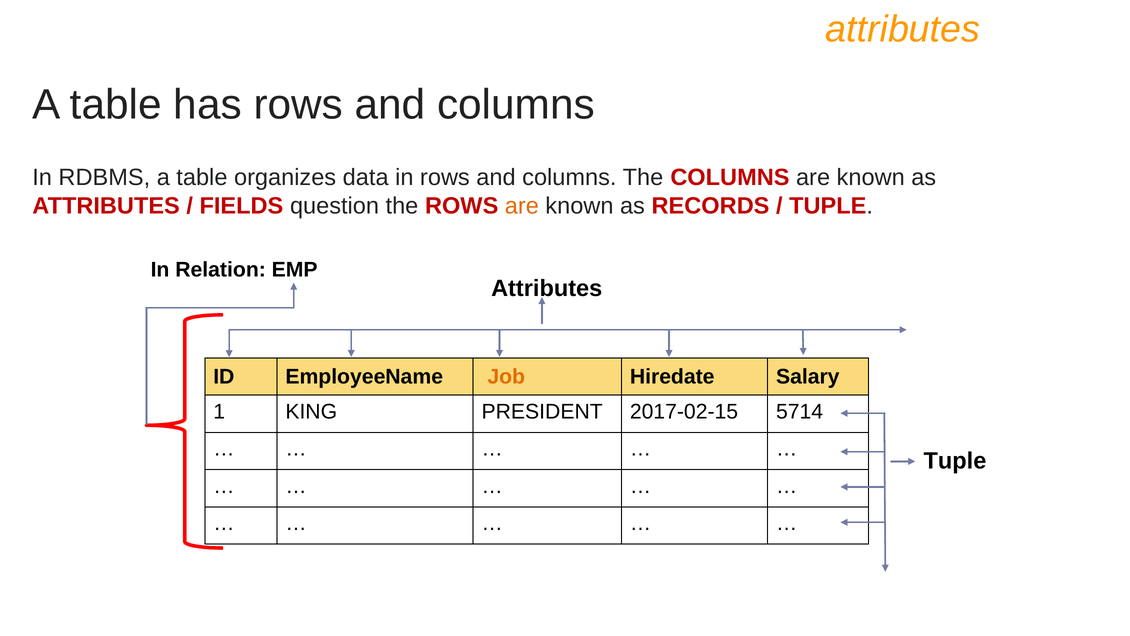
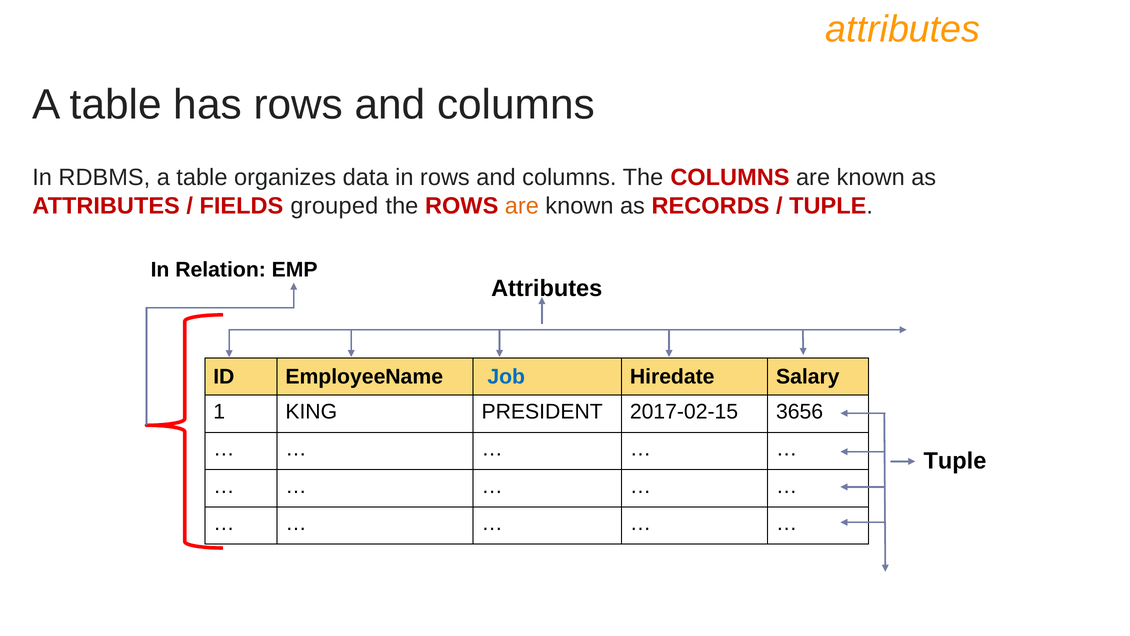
question: question -> grouped
Job colour: orange -> blue
5714: 5714 -> 3656
